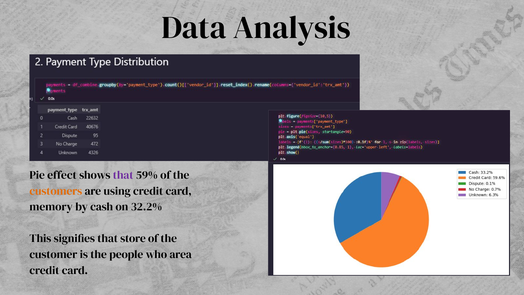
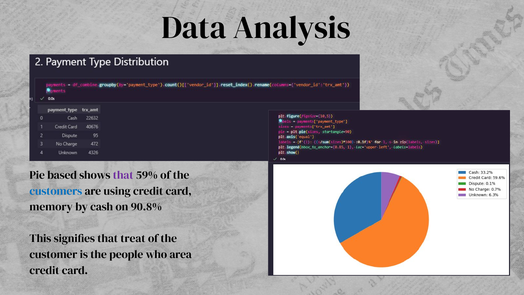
effect: effect -> based
customers colour: orange -> blue
32.2%: 32.2% -> 90.8%
store: store -> treat
